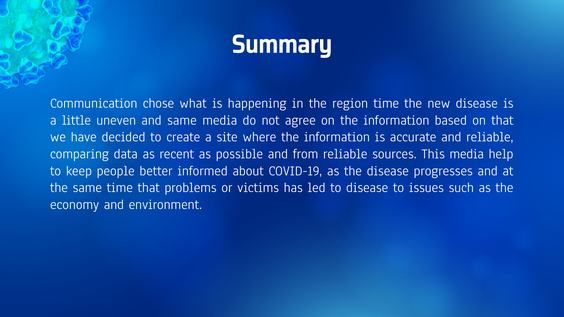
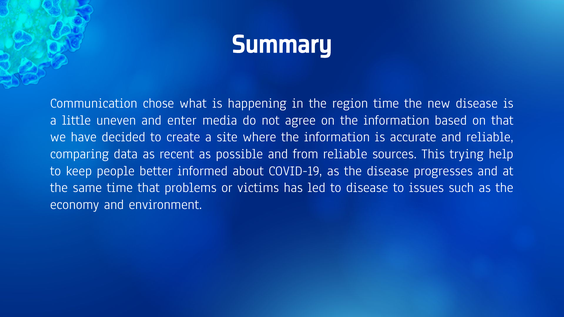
and same: same -> enter
This media: media -> trying
